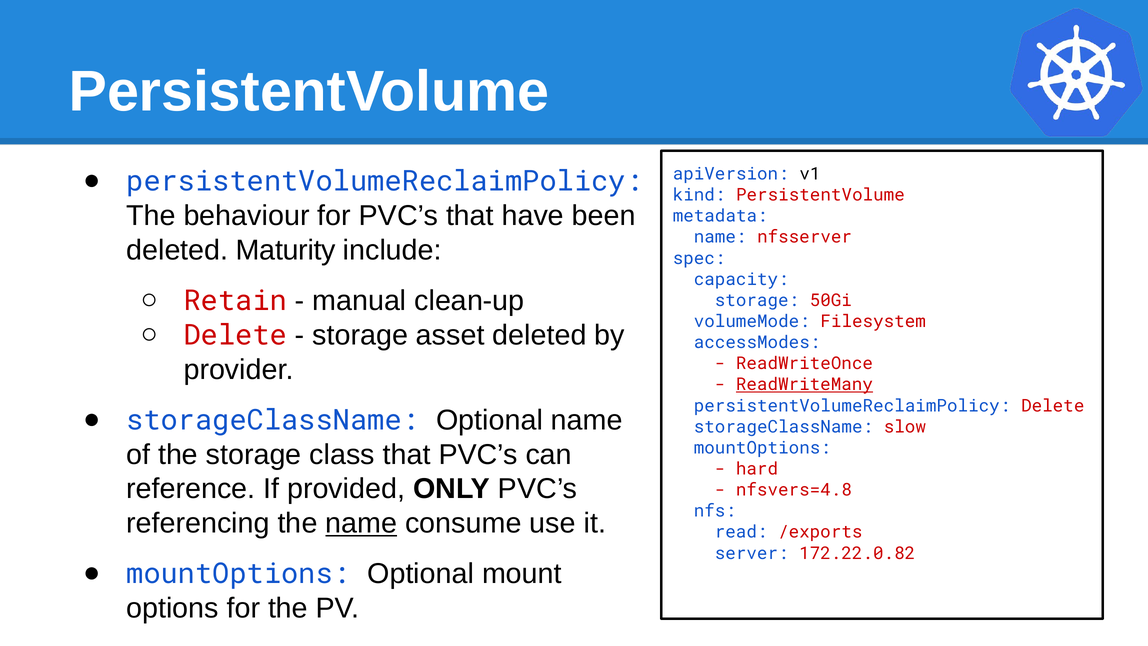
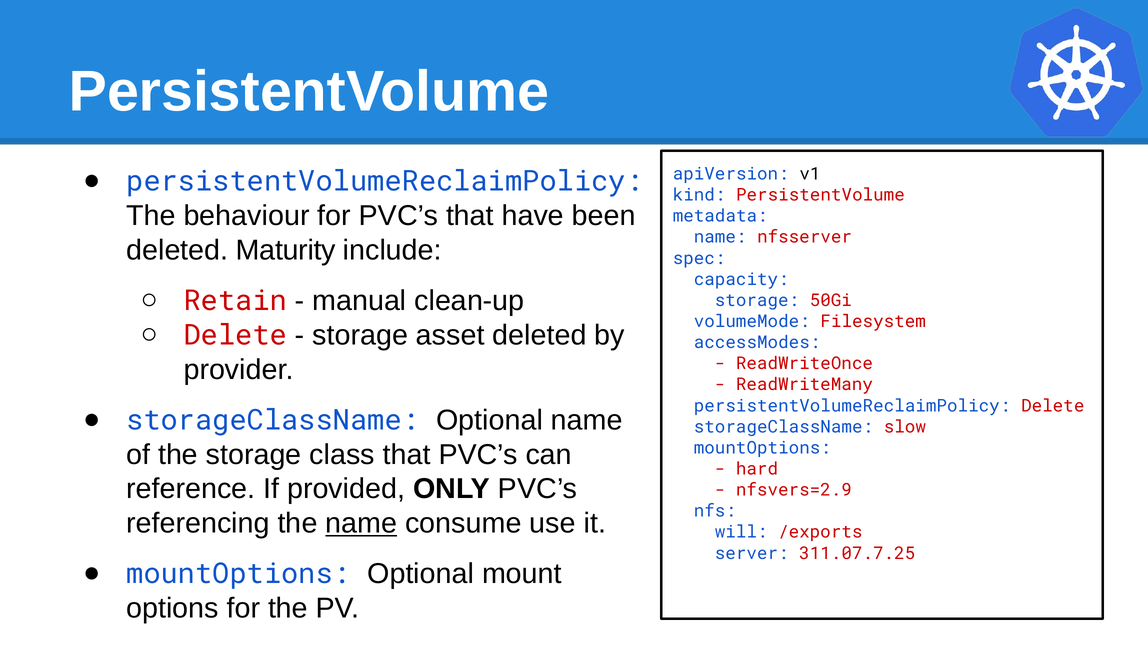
ReadWriteMany underline: present -> none
nfsvers=4.8: nfsvers=4.8 -> nfsvers=2.9
read: read -> will
172.22.0.82: 172.22.0.82 -> 311.07.7.25
